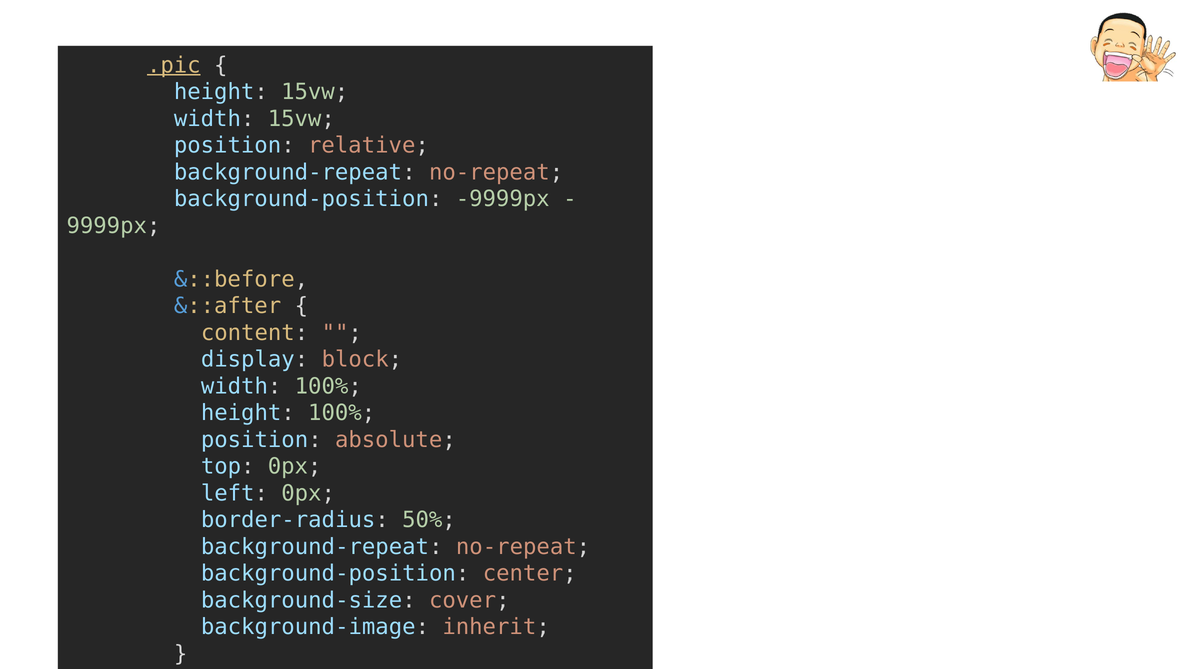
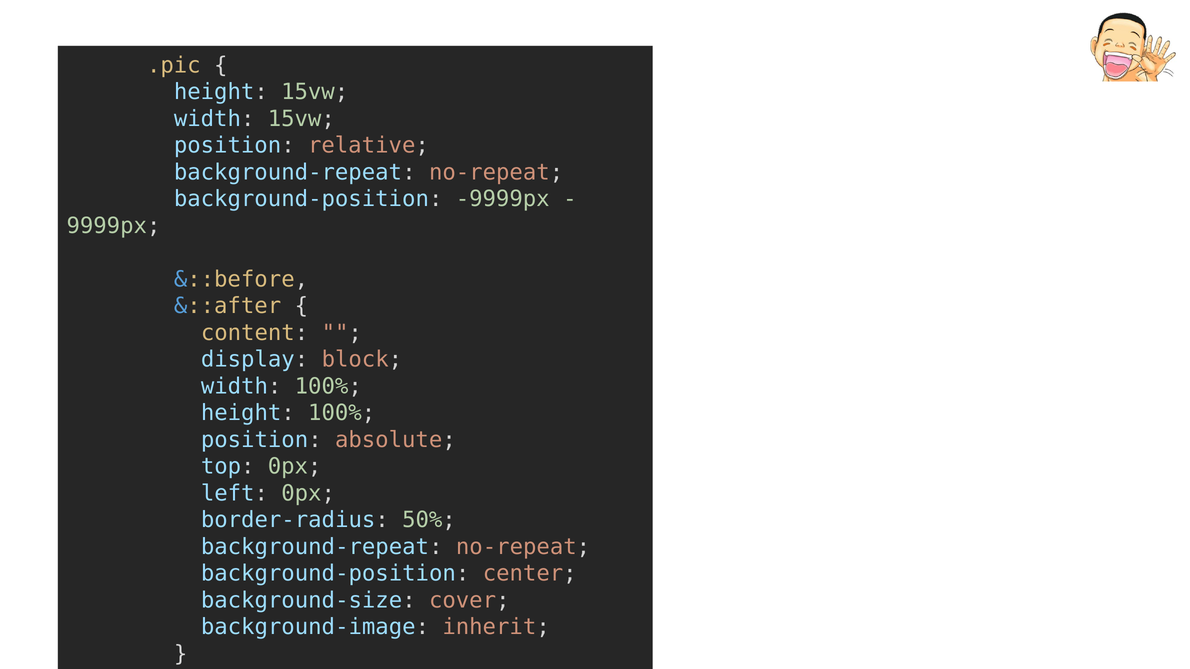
.pic underline: present -> none
